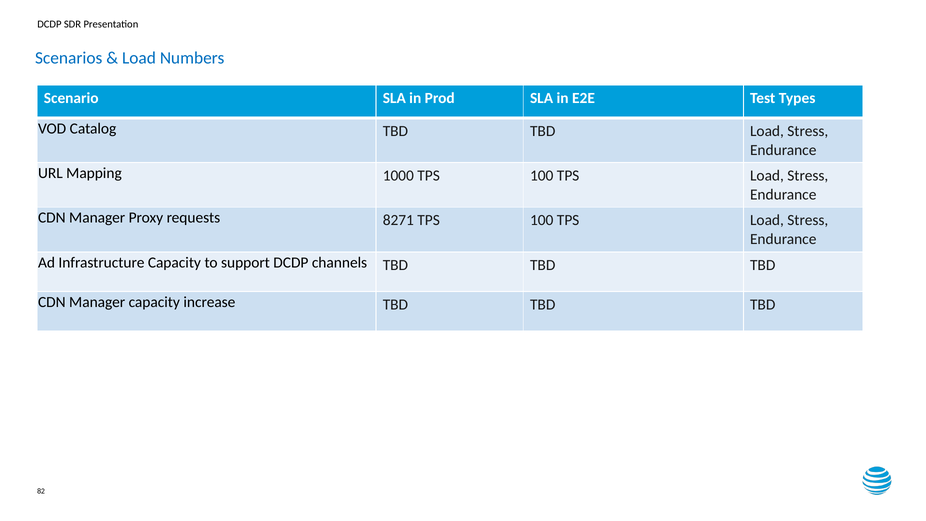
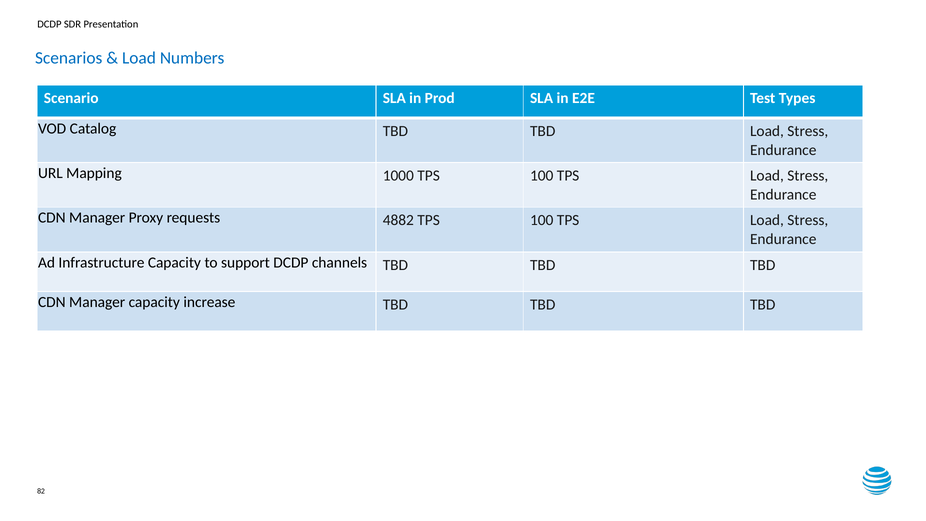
8271: 8271 -> 4882
